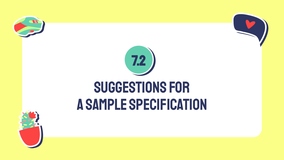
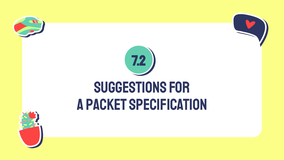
sample: sample -> packet
